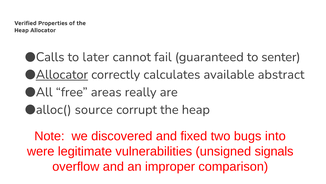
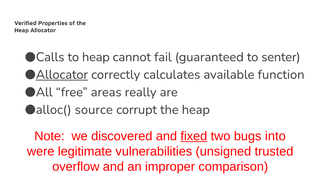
to later: later -> heap
abstract: abstract -> function
fixed underline: none -> present
signals: signals -> trusted
